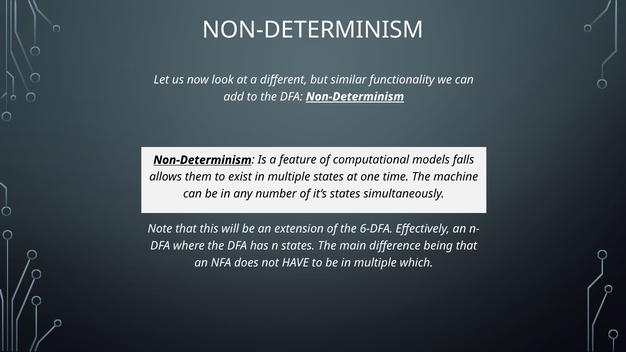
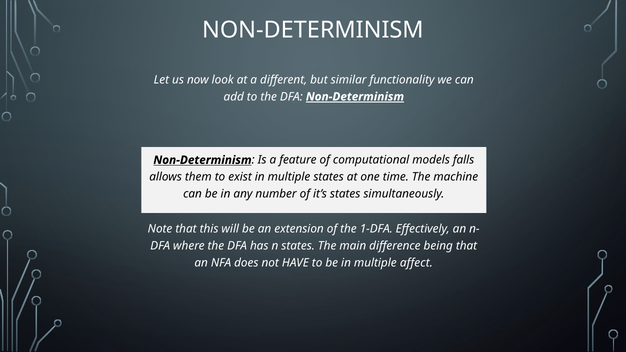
6-DFA: 6-DFA -> 1-DFA
which: which -> affect
